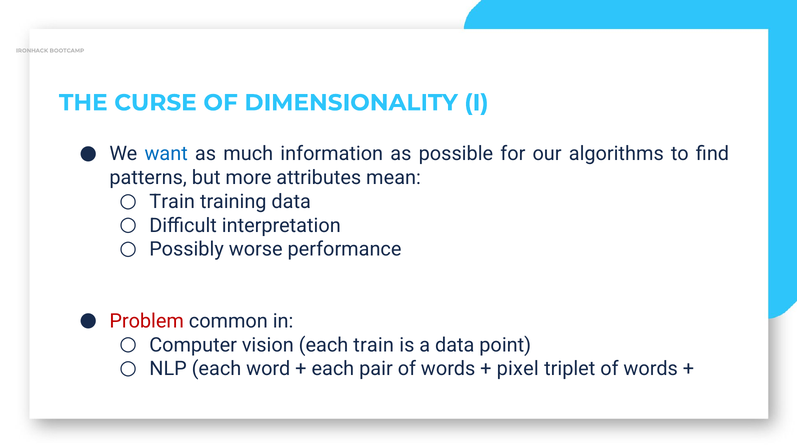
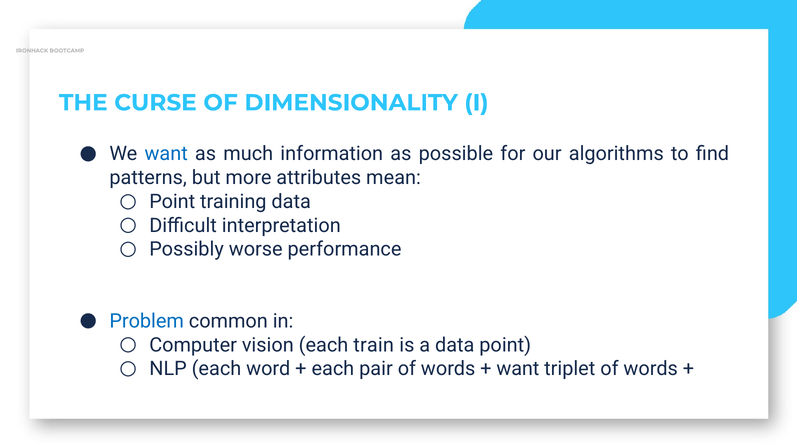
Train at (172, 202): Train -> Point
Problem colour: red -> blue
pixel at (518, 369): pixel -> want
